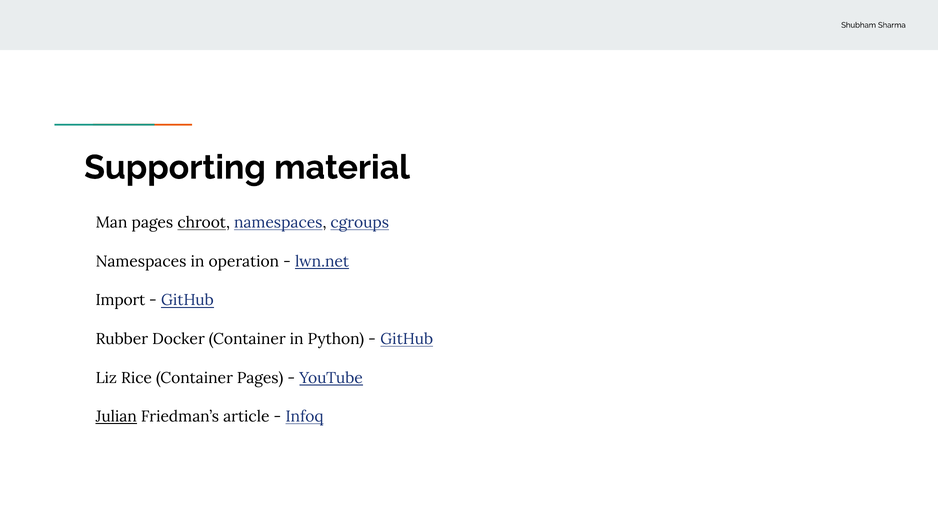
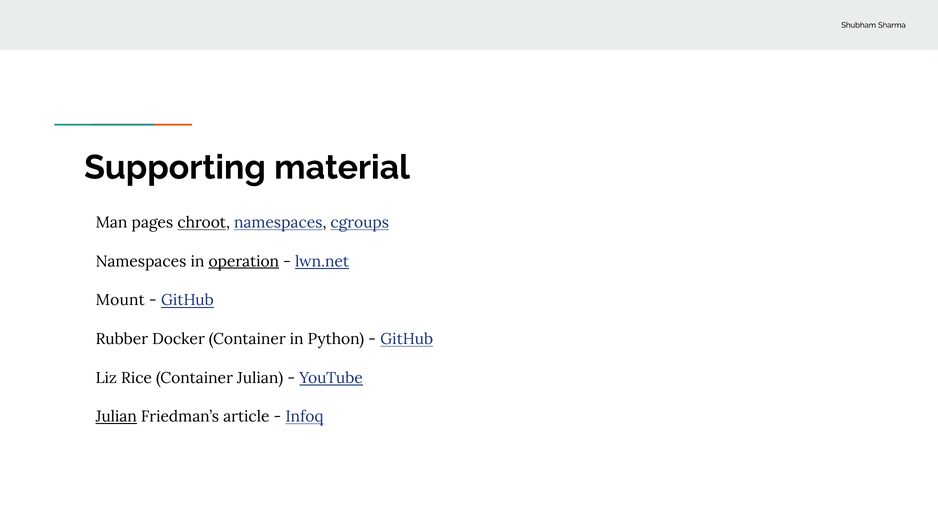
operation underline: none -> present
Import: Import -> Mount
Container Pages: Pages -> Julian
